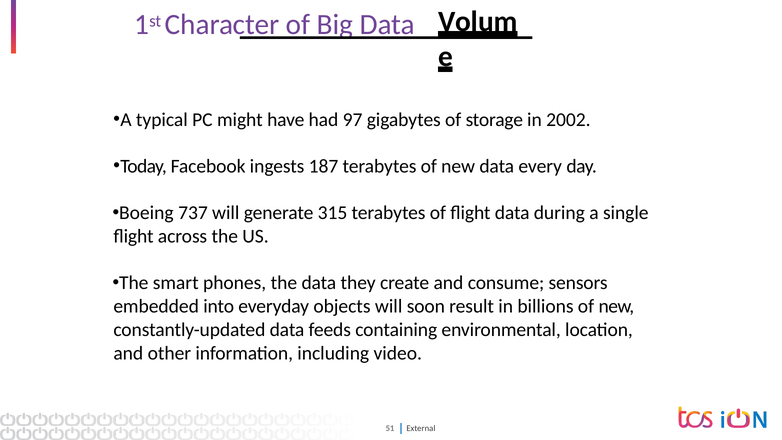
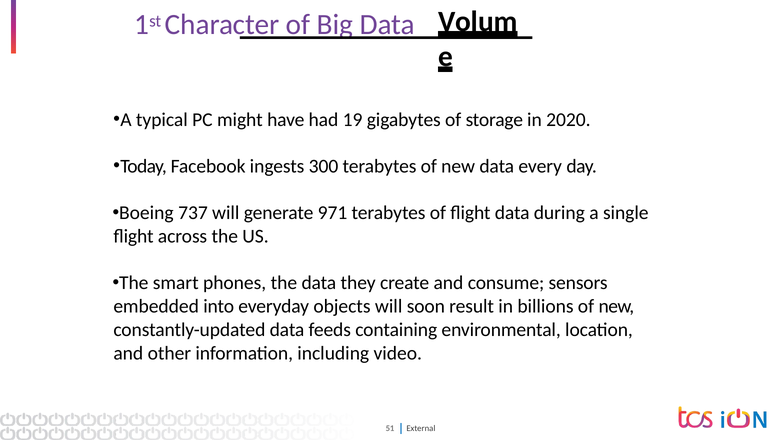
97: 97 -> 19
2002: 2002 -> 2020
187: 187 -> 300
315: 315 -> 971
